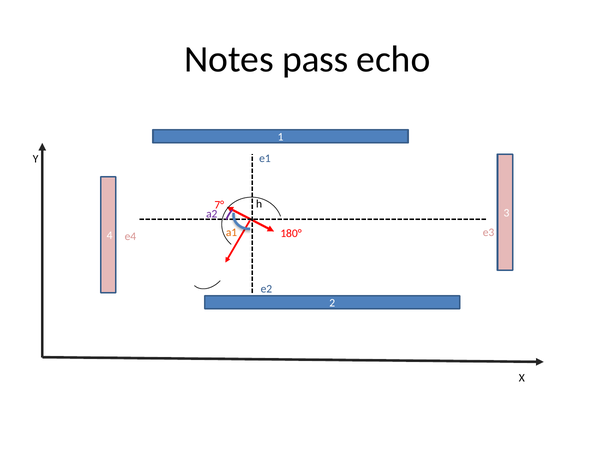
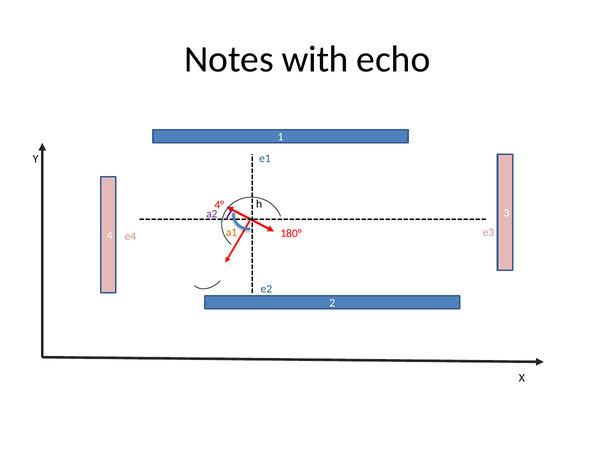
pass: pass -> with
7°: 7° -> 4°
